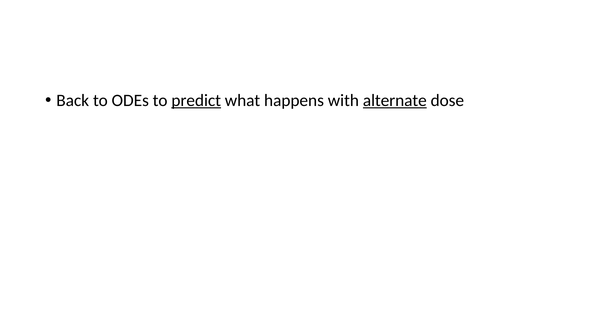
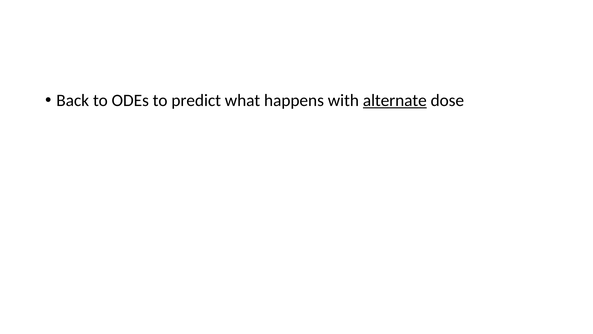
predict underline: present -> none
